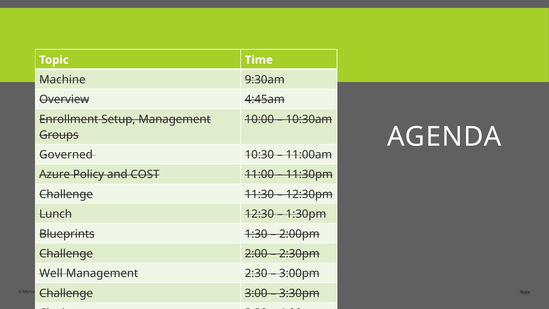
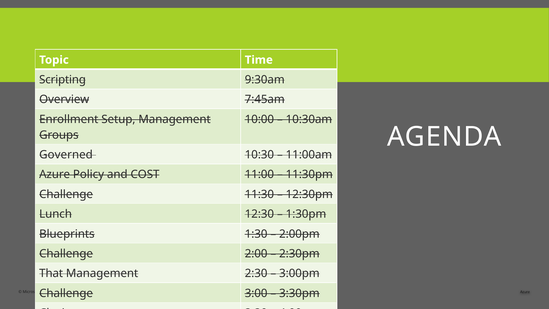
Machine: Machine -> Scripting
4:45am: 4:45am -> 7:45am
Well: Well -> That
